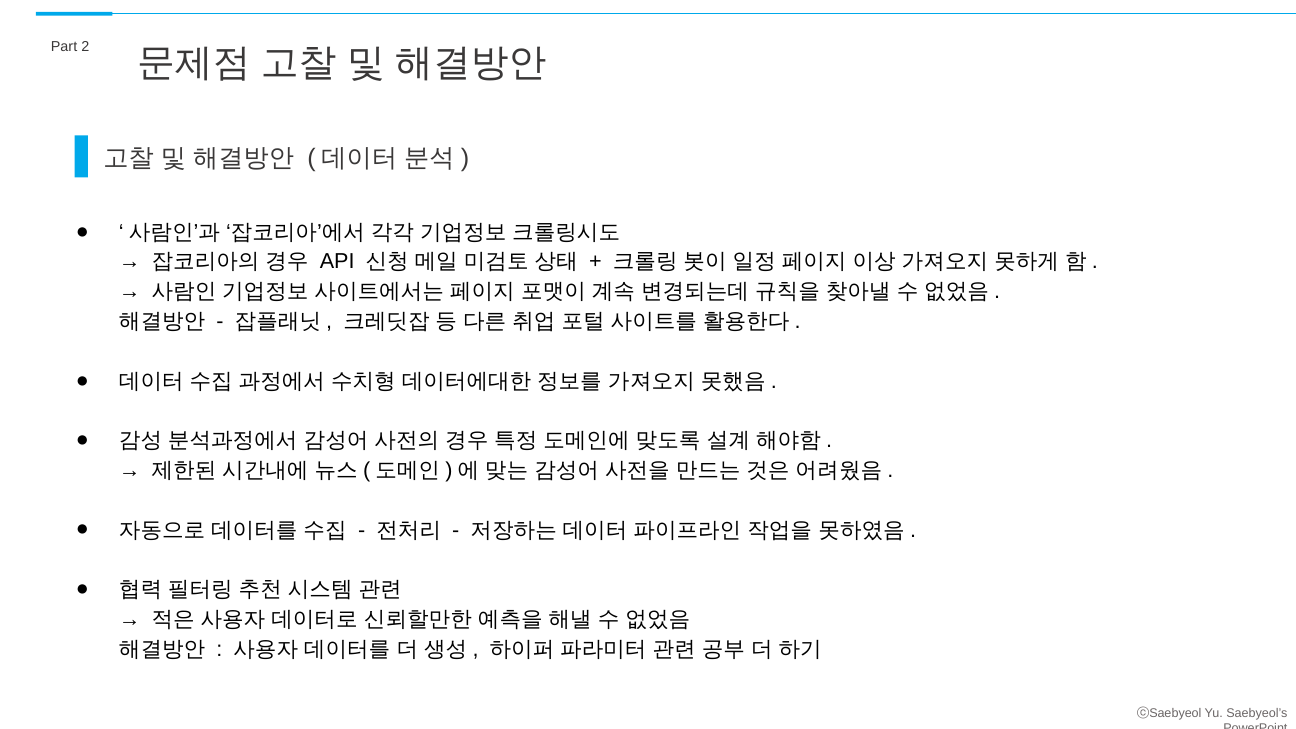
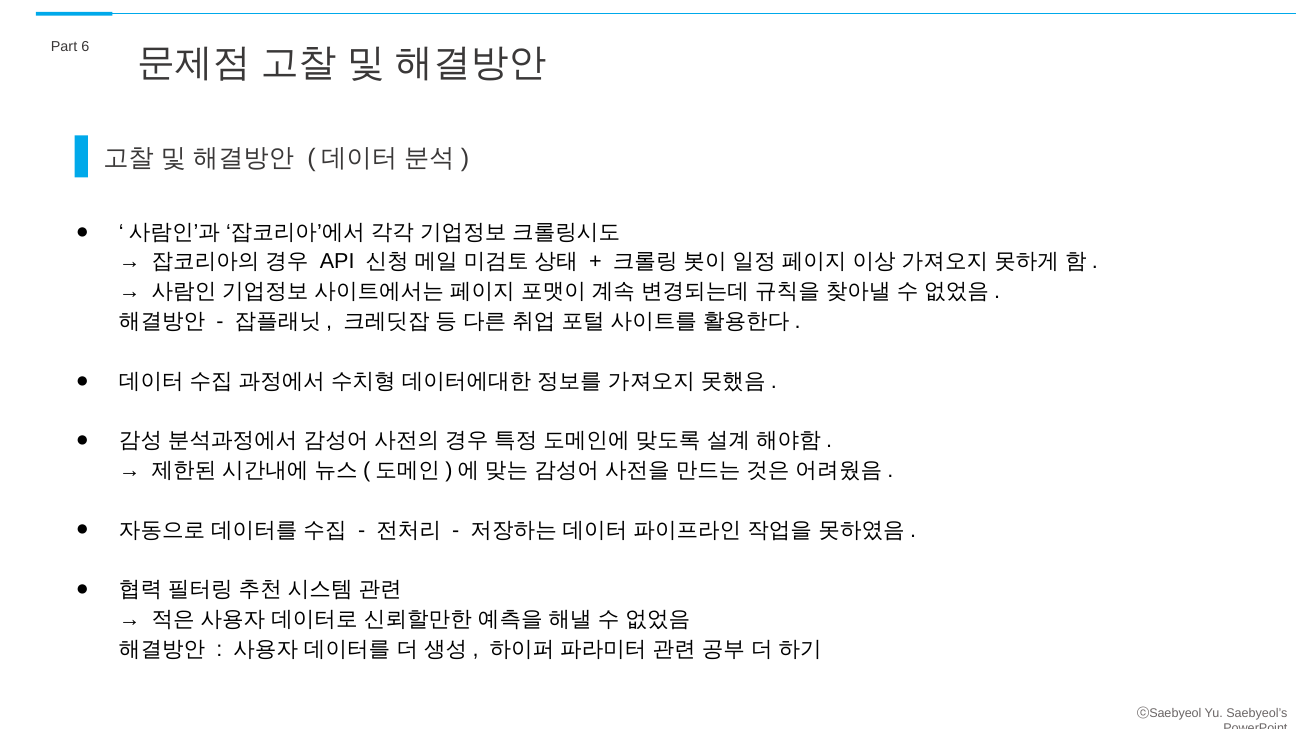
2: 2 -> 6
